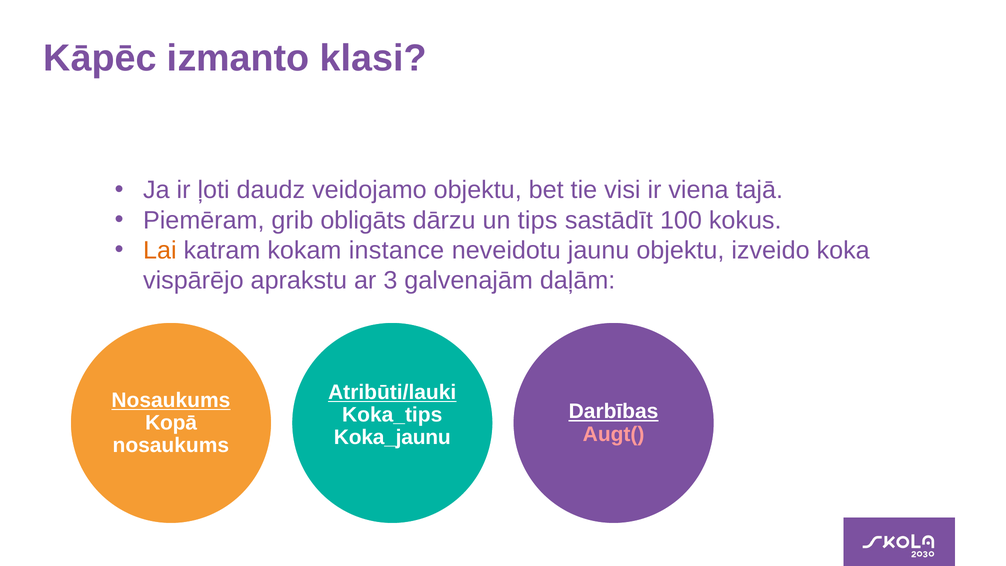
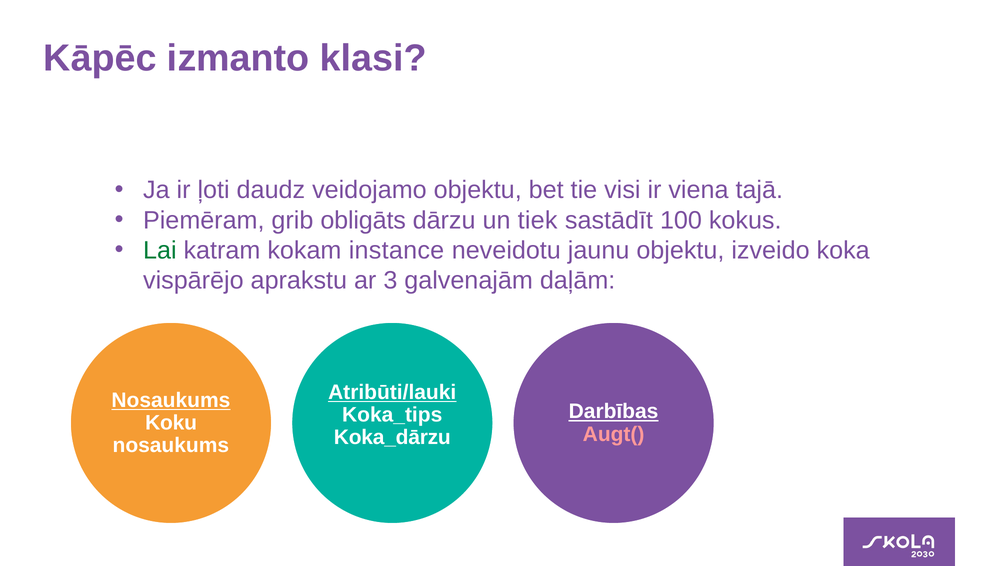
tips: tips -> tiek
Lai colour: orange -> green
Kopā: Kopā -> Koku
Koka_jaunu: Koka_jaunu -> Koka_dārzu
